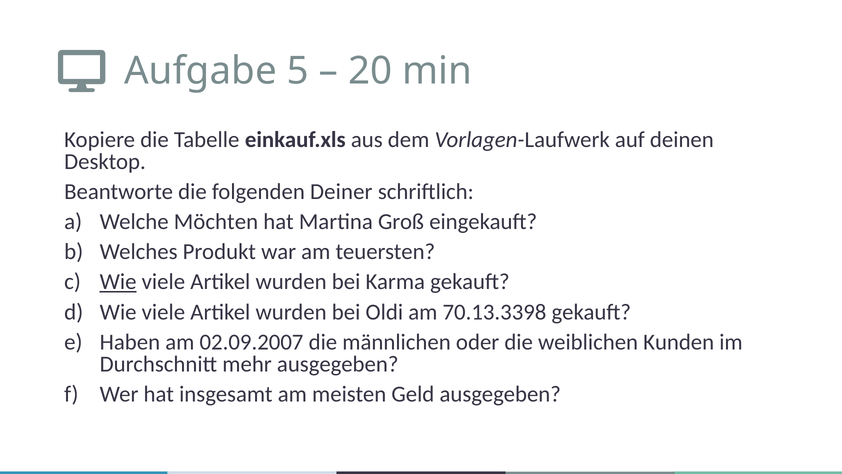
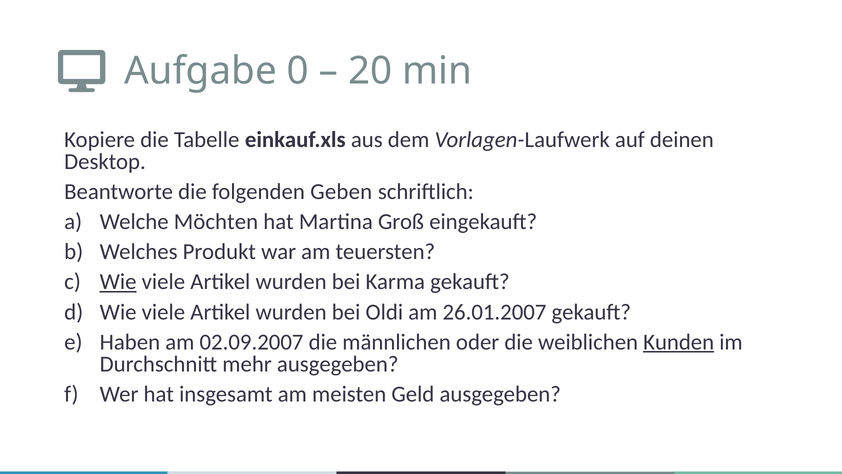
5: 5 -> 0
Deiner: Deiner -> Geben
70.13.3398: 70.13.3398 -> 26.01.2007
Kunden underline: none -> present
